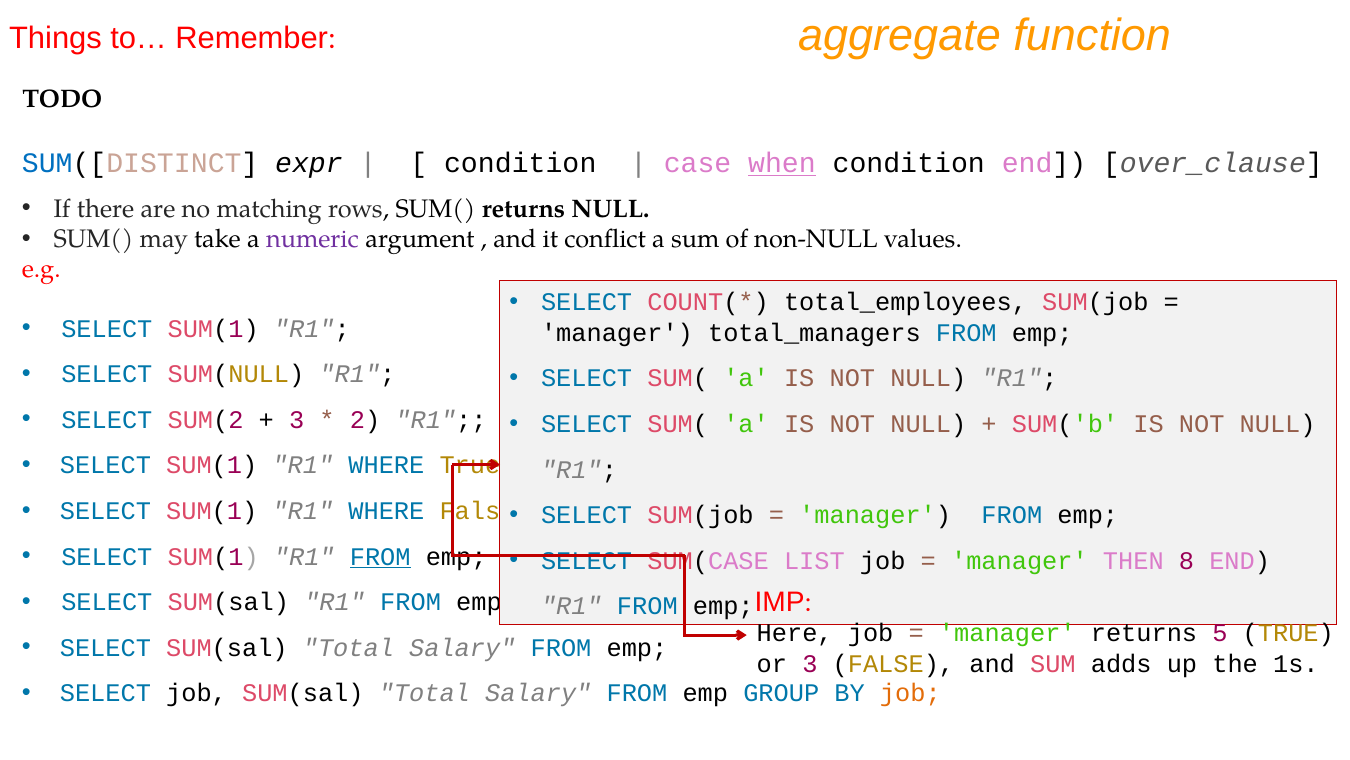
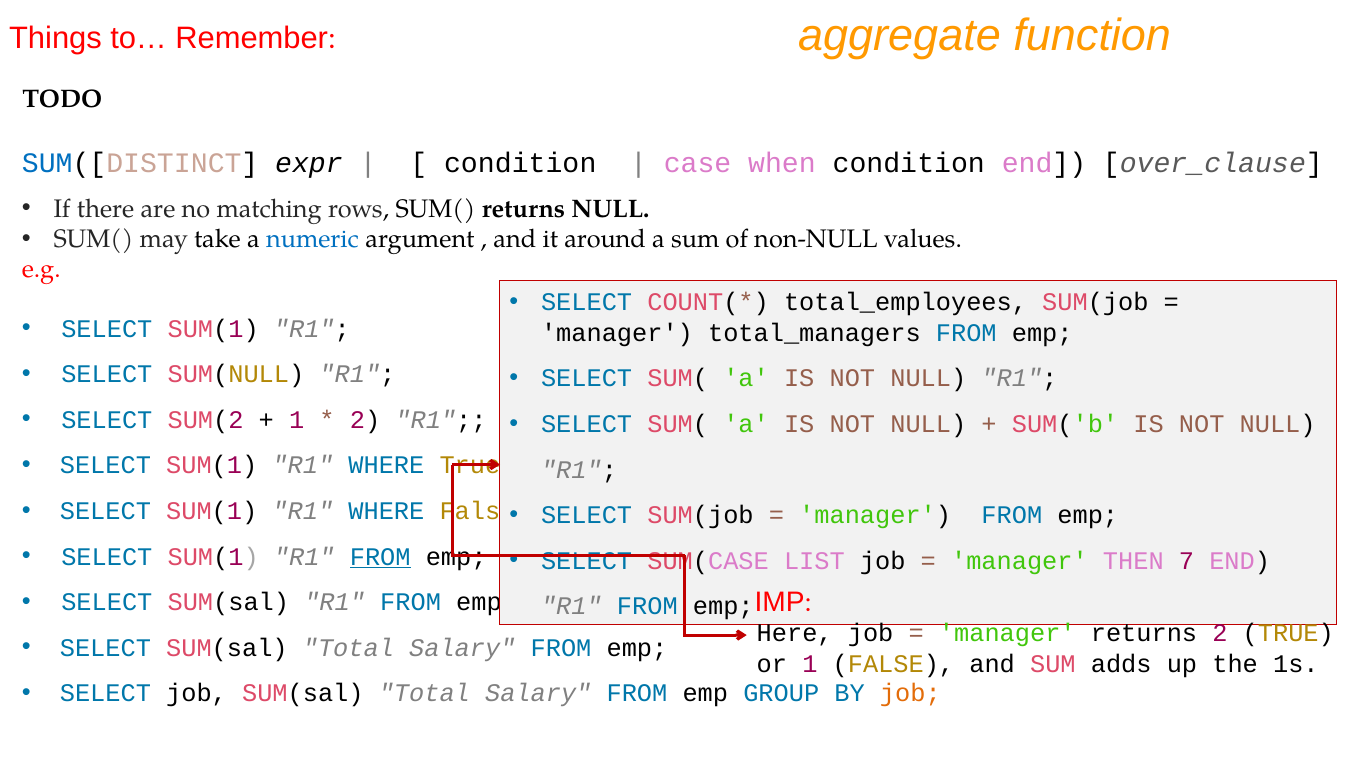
when underline: present -> none
numeric colour: purple -> blue
conflict: conflict -> around
3 at (297, 420): 3 -> 1
8: 8 -> 7
returns 5: 5 -> 2
or 3: 3 -> 1
